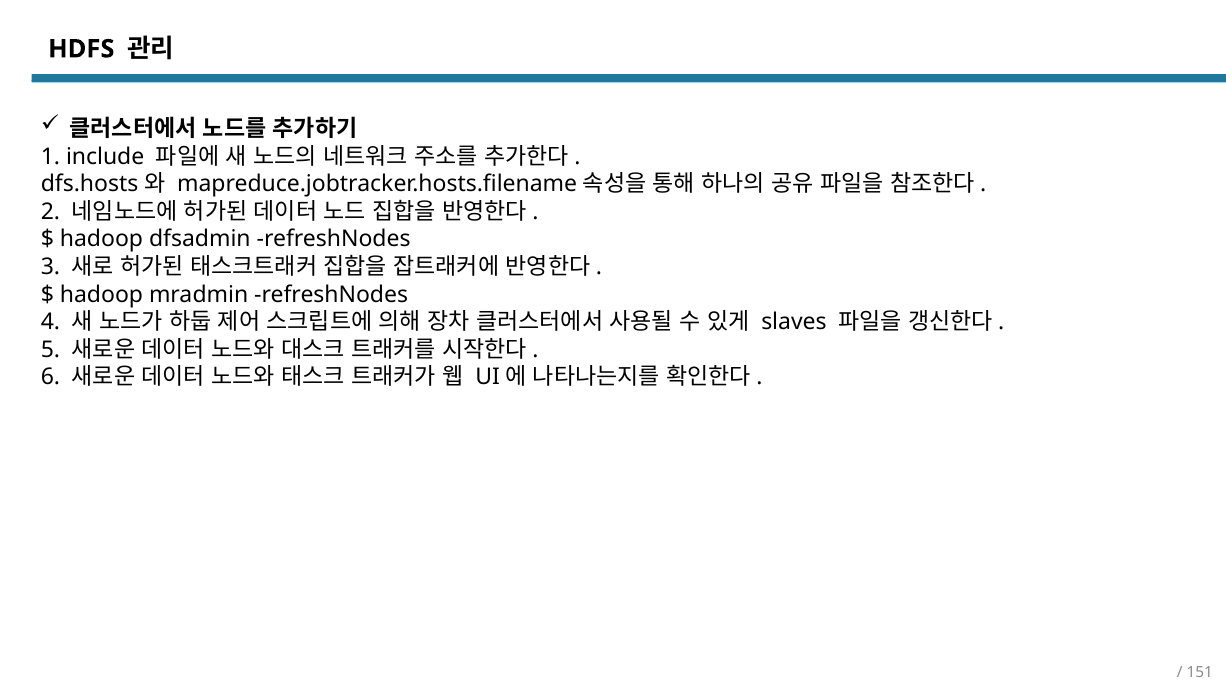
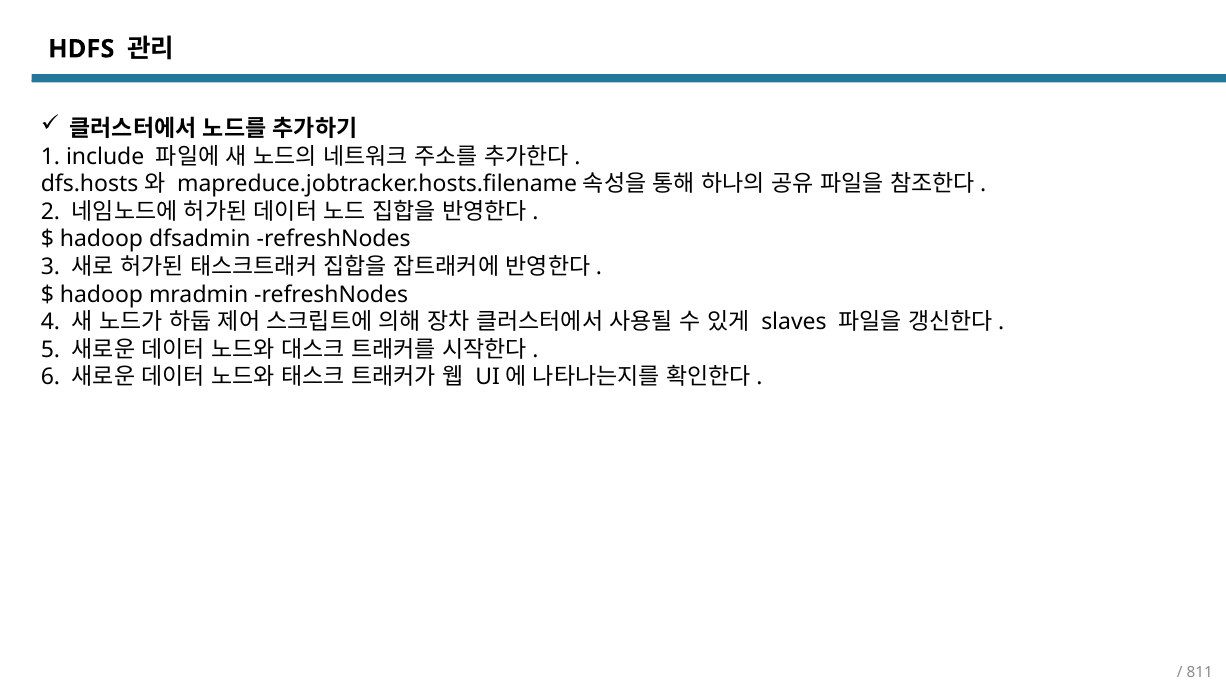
151: 151 -> 811
